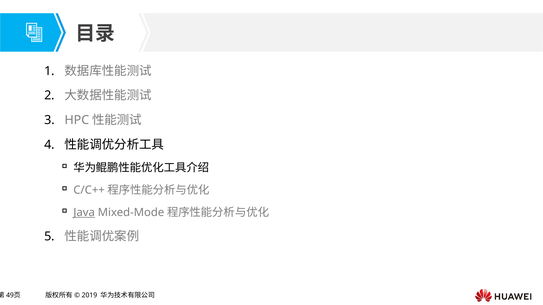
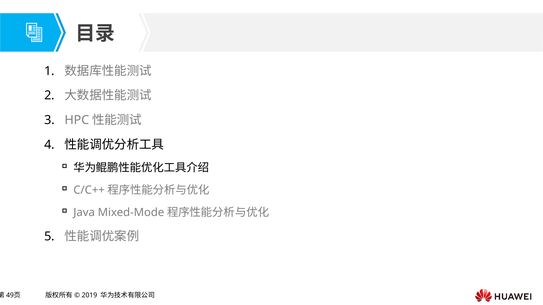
Java underline: present -> none
